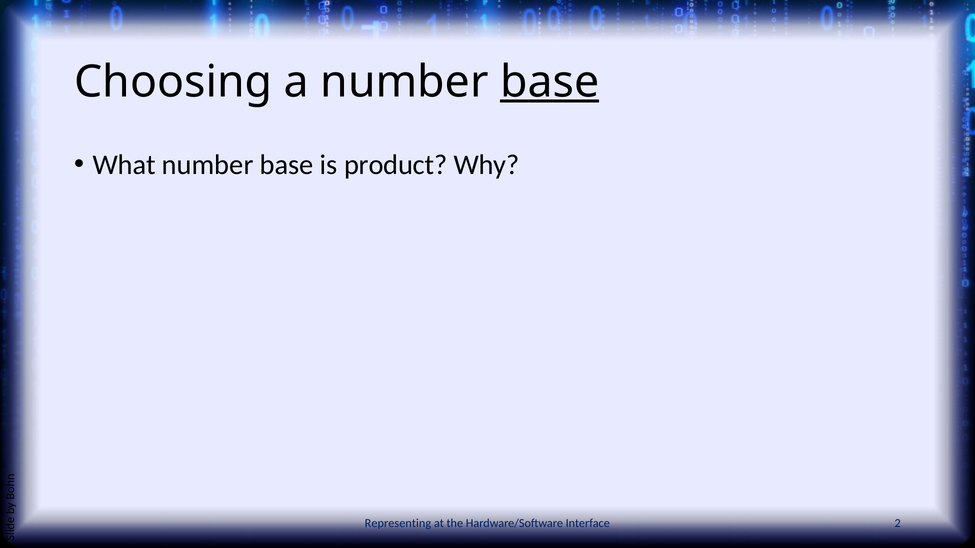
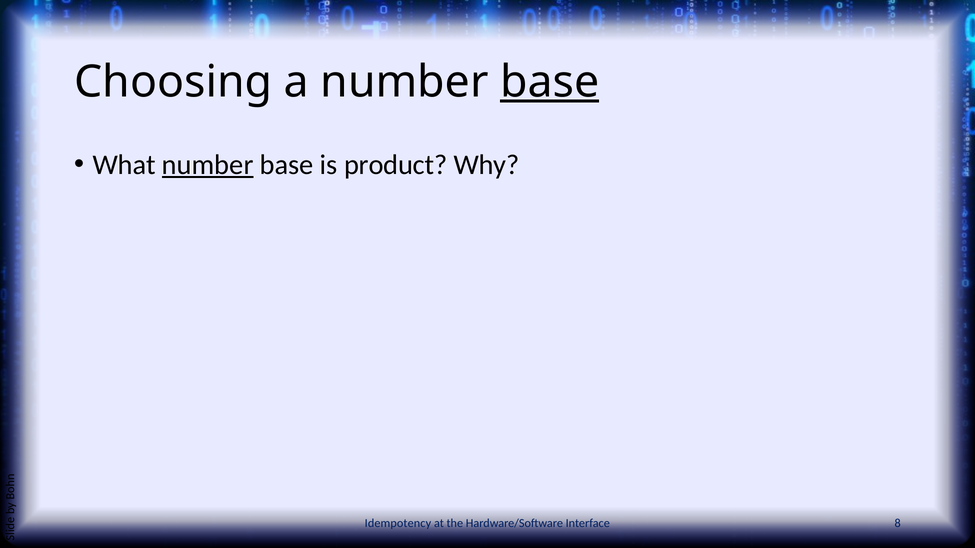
number at (208, 165) underline: none -> present
Representing: Representing -> Idempotency
2: 2 -> 8
